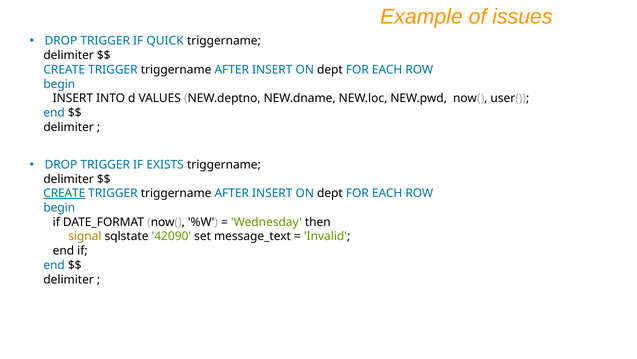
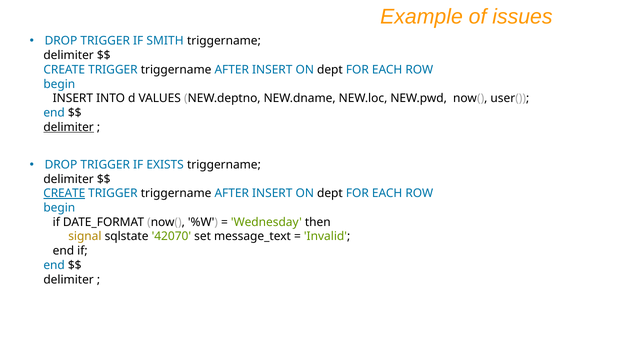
QUICK: QUICK -> SMITH
delimiter at (69, 127) underline: none -> present
42090: 42090 -> 42070
